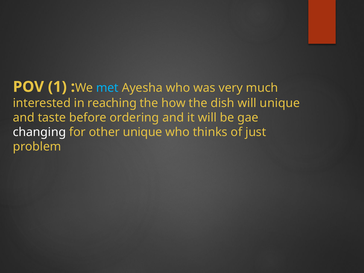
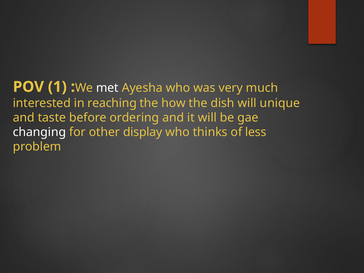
met colour: light blue -> white
other unique: unique -> display
just: just -> less
